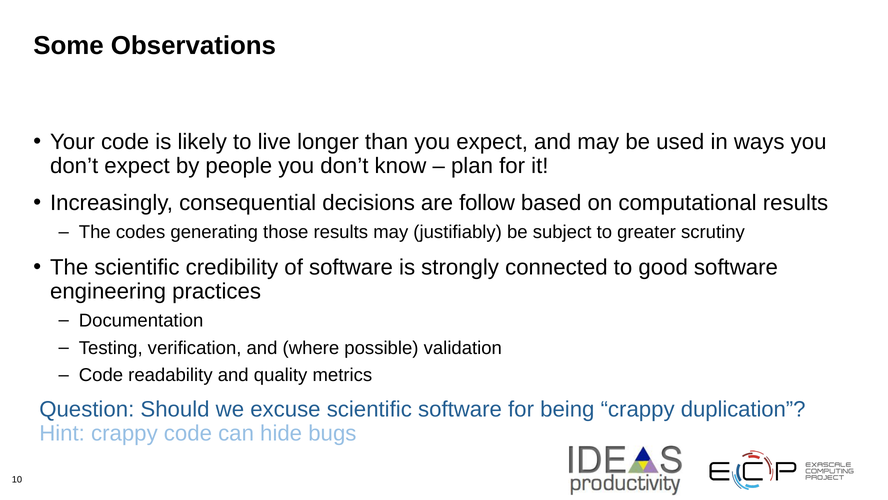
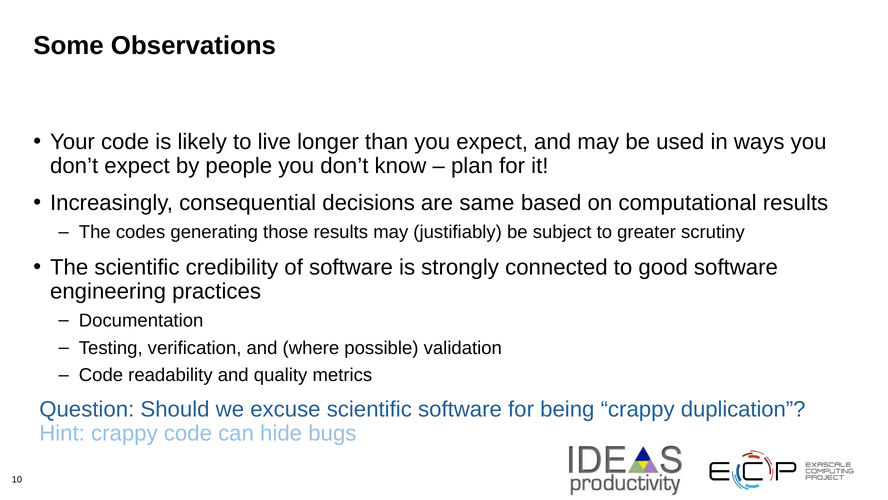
follow: follow -> same
